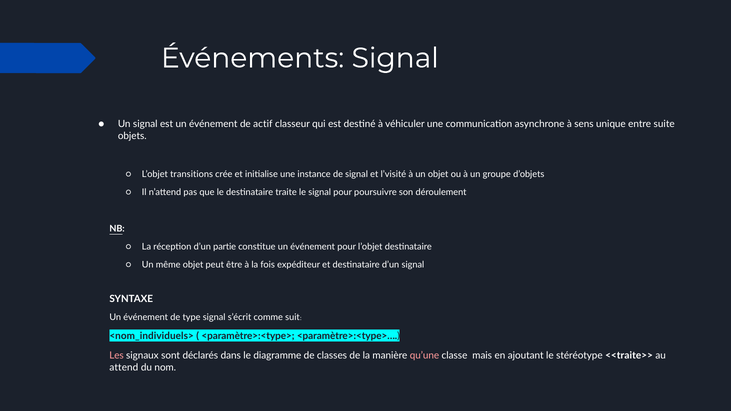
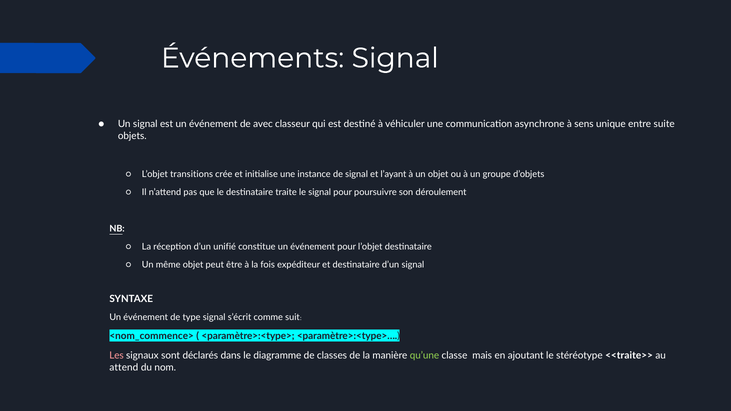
actif: actif -> avec
l’visité: l’visité -> l’ayant
partie: partie -> unifié
<nom_individuels>: <nom_individuels> -> <nom_commence>
qu’une colour: pink -> light green
